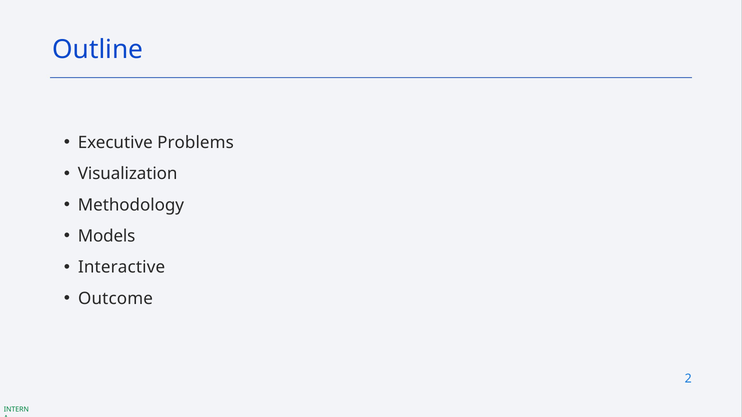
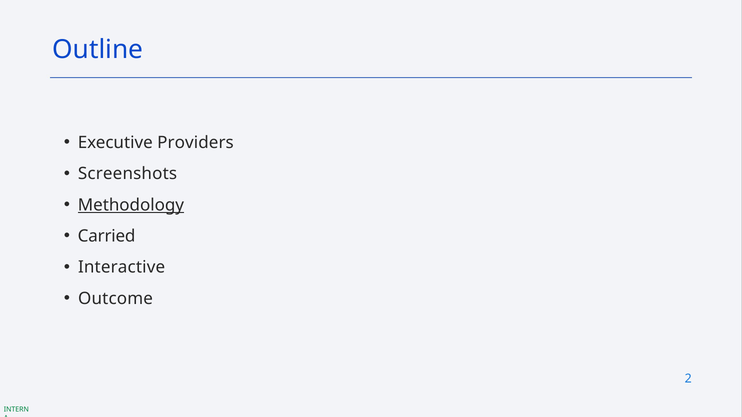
Problems: Problems -> Providers
Visualization: Visualization -> Screenshots
Methodology underline: none -> present
Models: Models -> Carried
